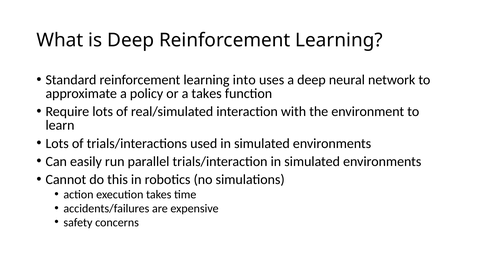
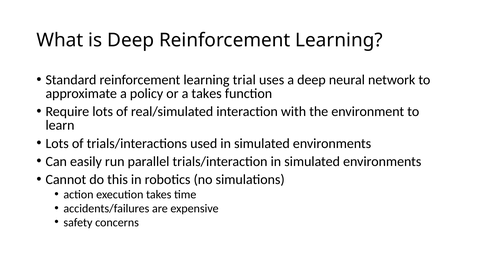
into: into -> trial
